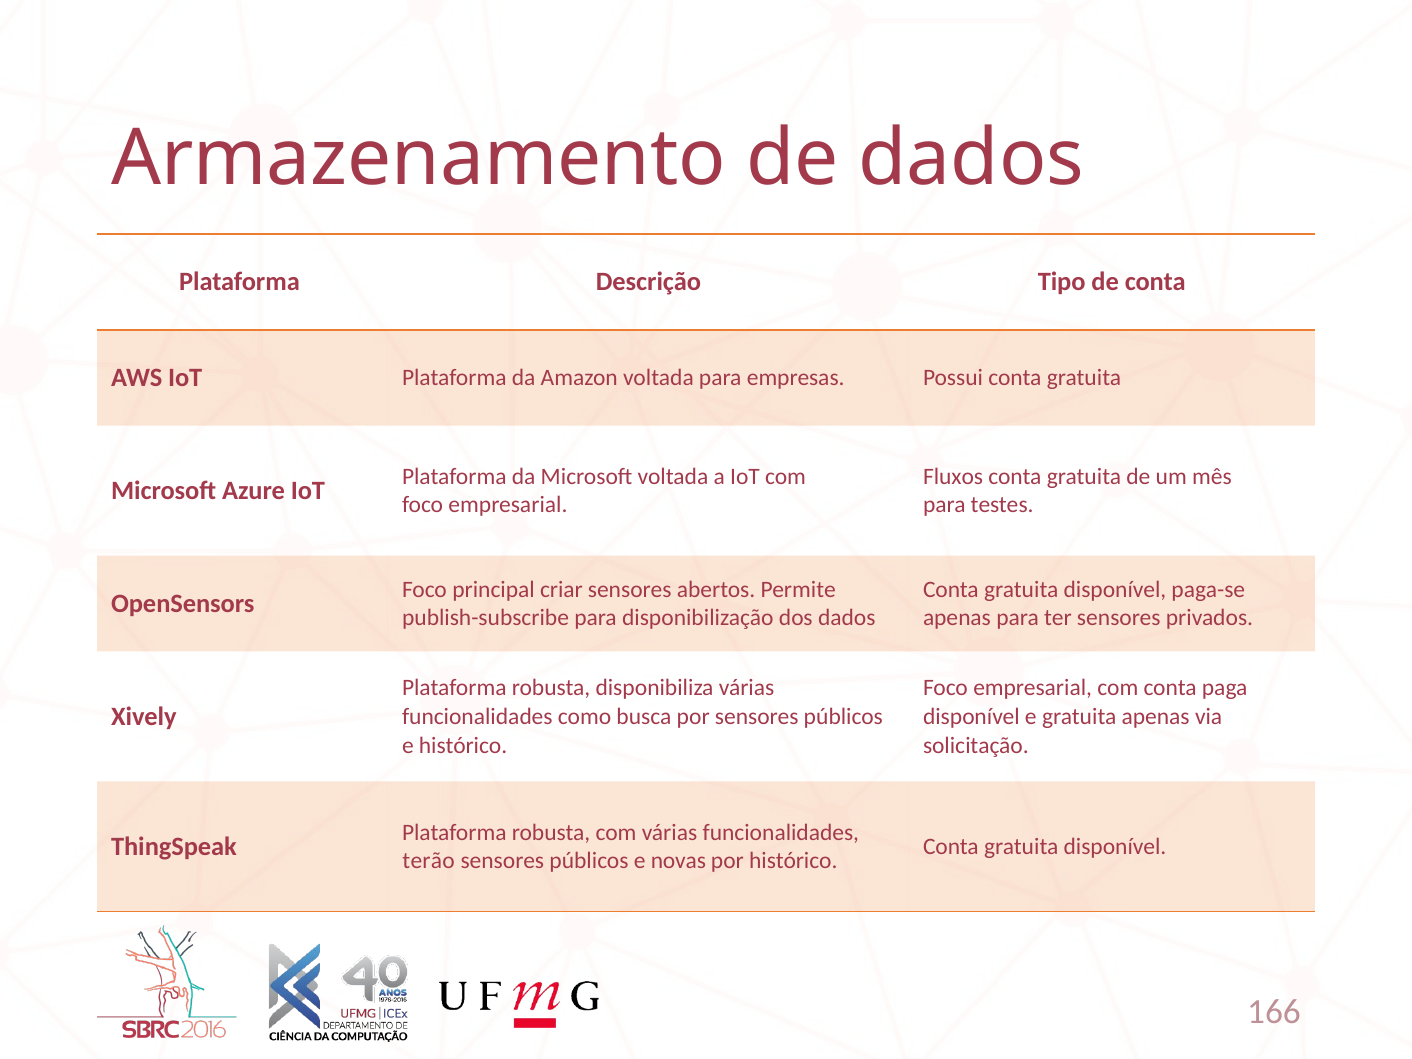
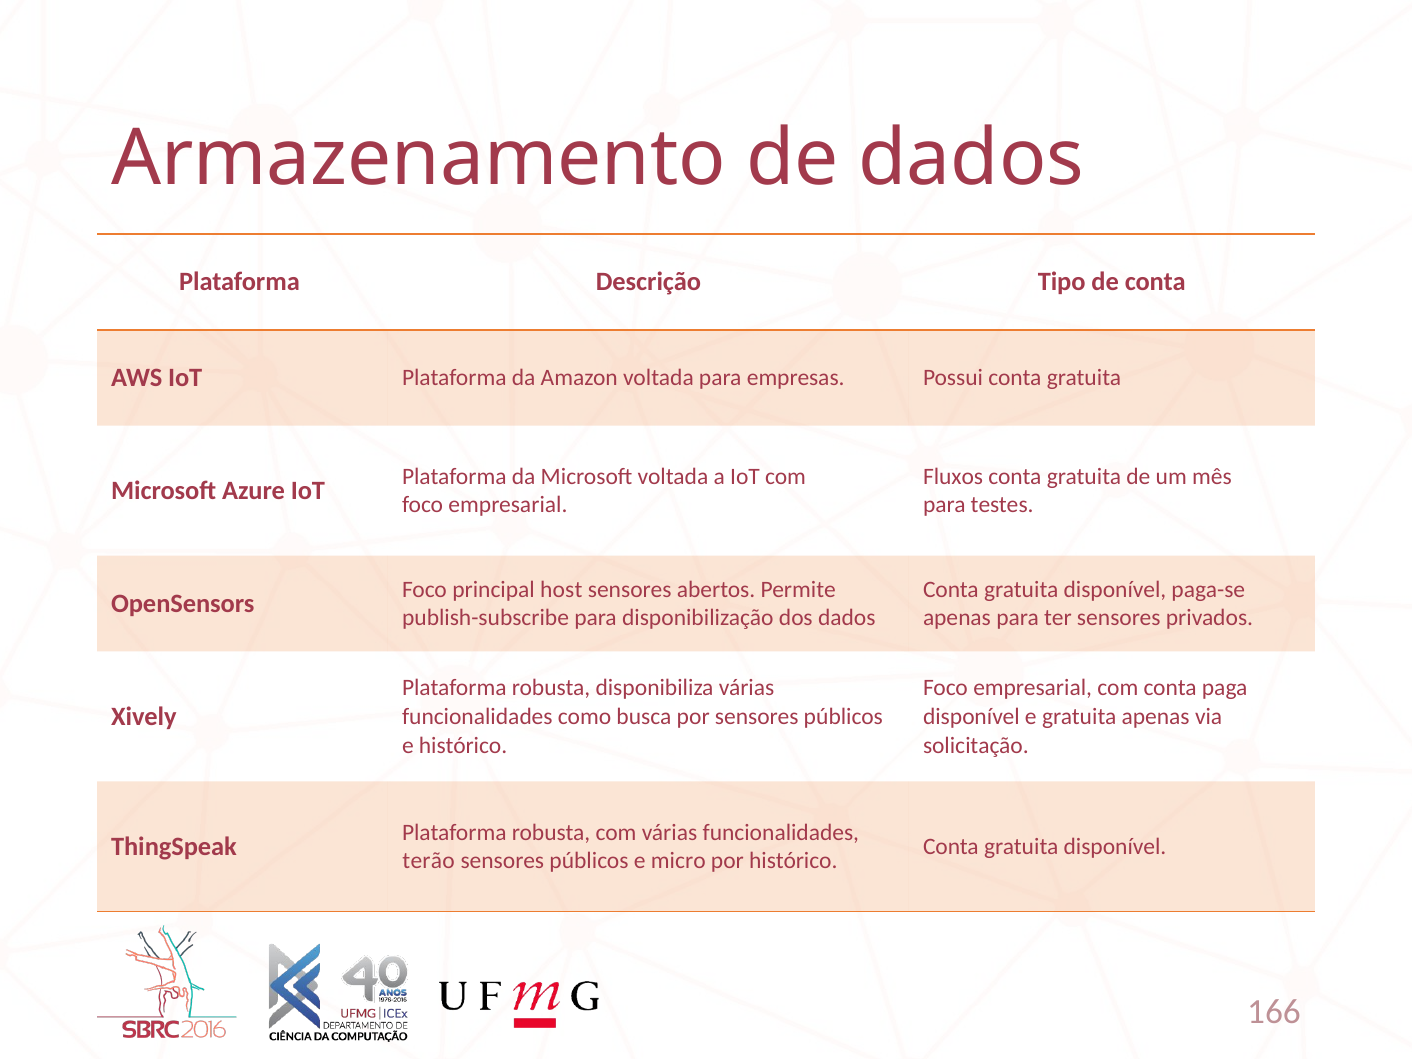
criar: criar -> host
novas: novas -> micro
